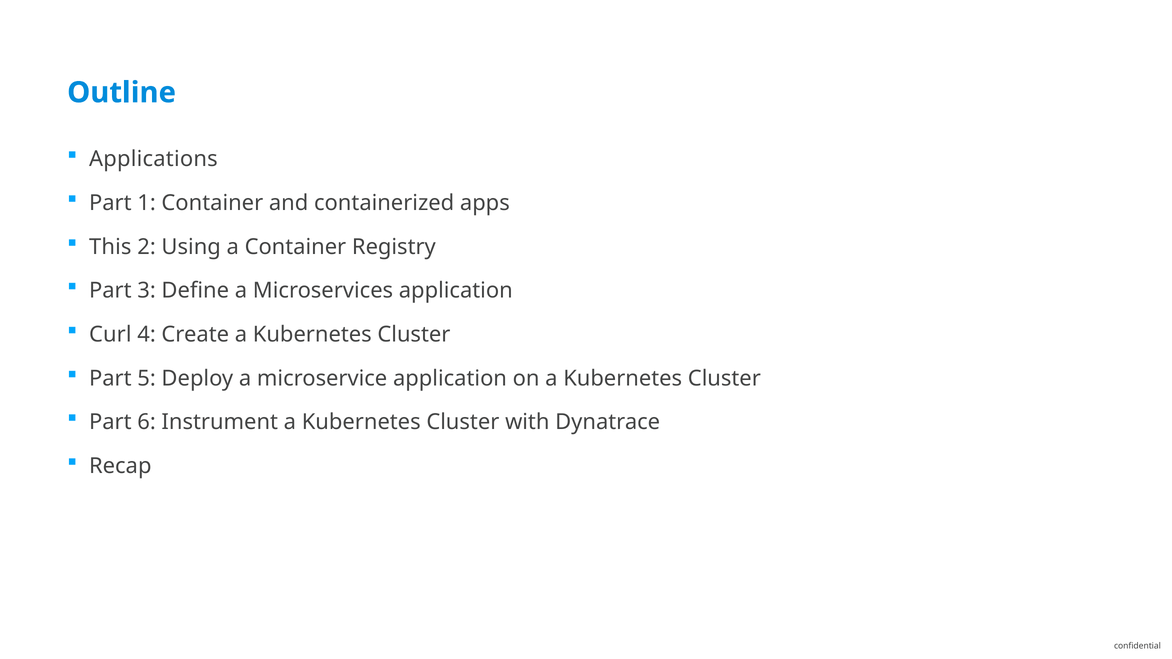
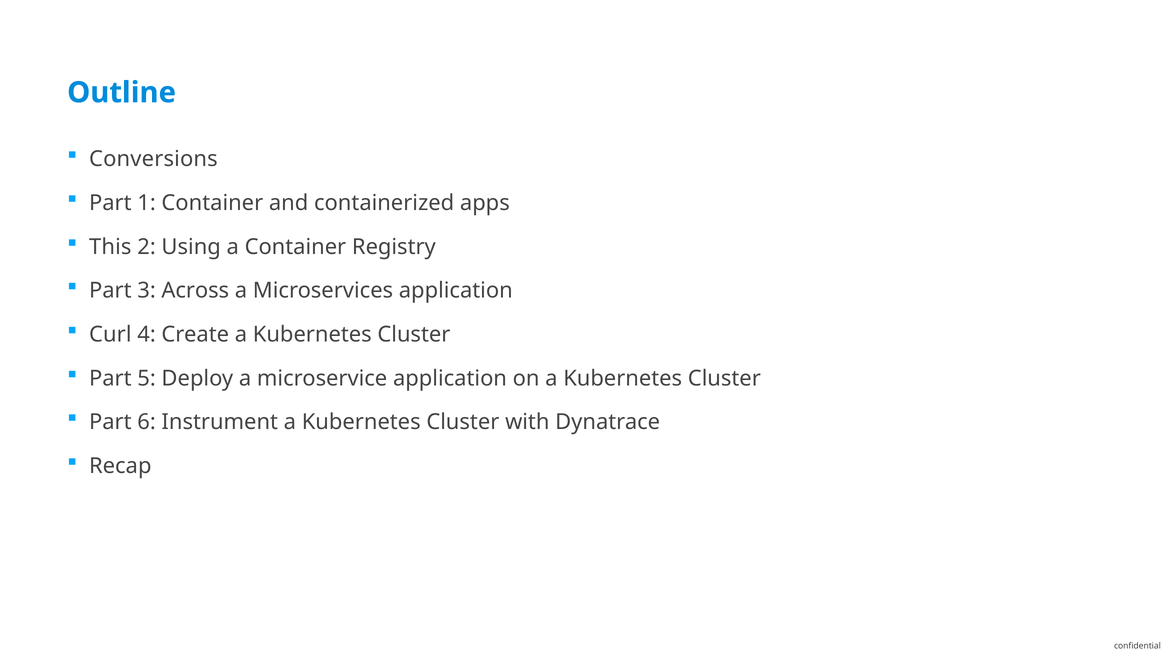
Applications: Applications -> Conversions
Define: Define -> Across
